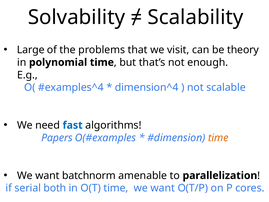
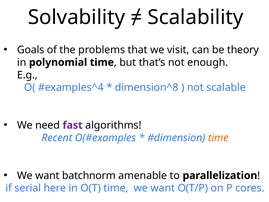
Large: Large -> Goals
dimension^4: dimension^4 -> dimension^8
fast colour: blue -> purple
Papers: Papers -> Recent
both: both -> here
